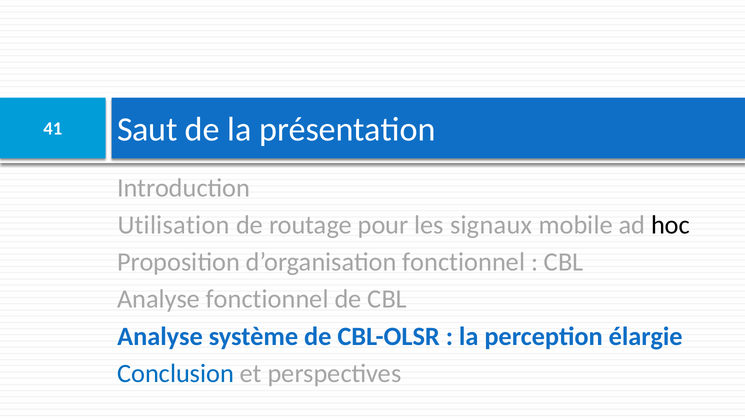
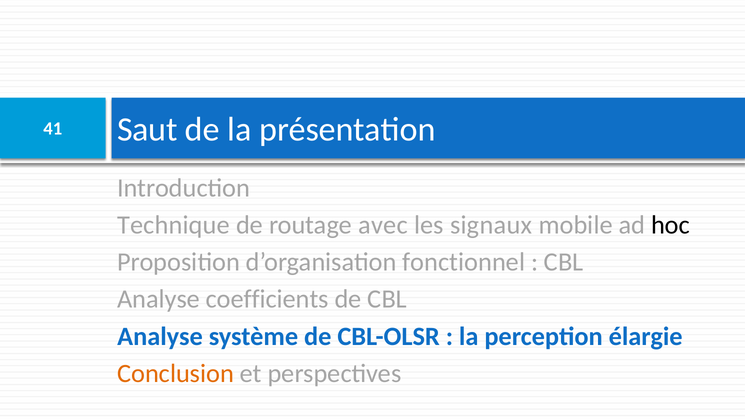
Utilisation: Utilisation -> Technique
pour: pour -> avec
Analyse fonctionnel: fonctionnel -> coefficients
Conclusion colour: blue -> orange
